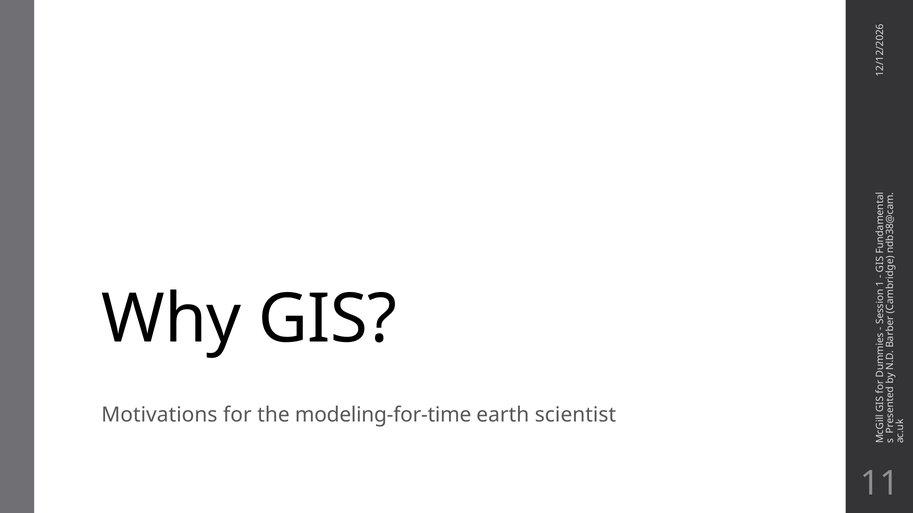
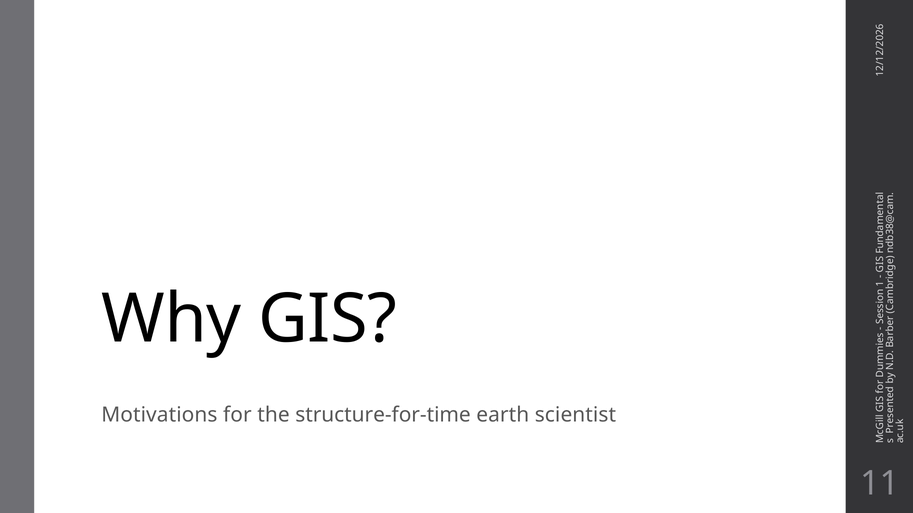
modeling-for-time: modeling-for-time -> structure-for-time
